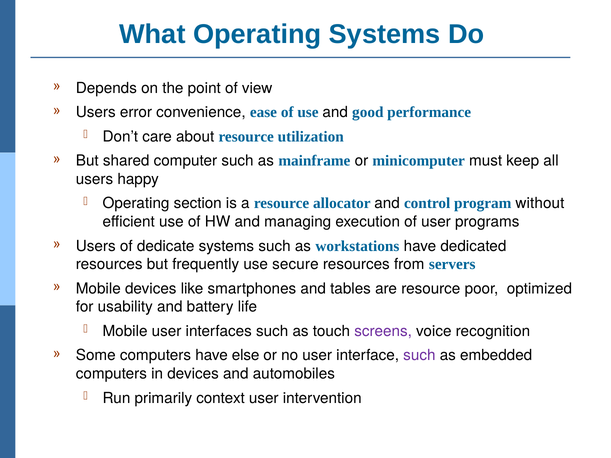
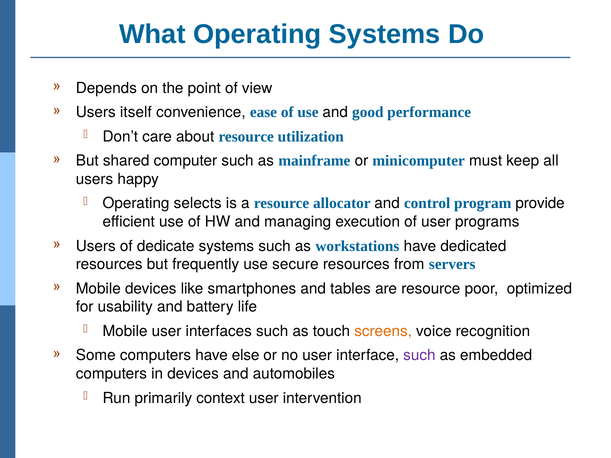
error: error -> itself
section: section -> selects
without: without -> provide
screens colour: purple -> orange
